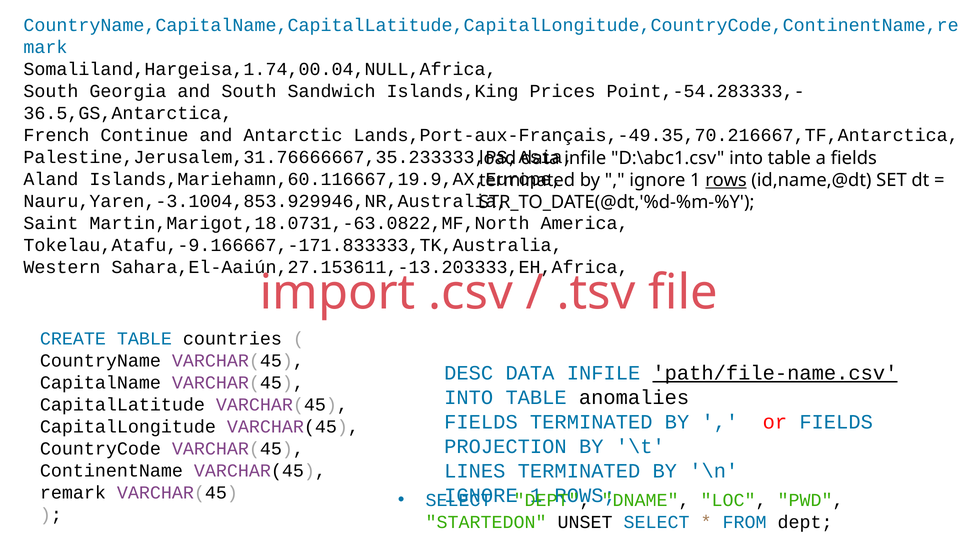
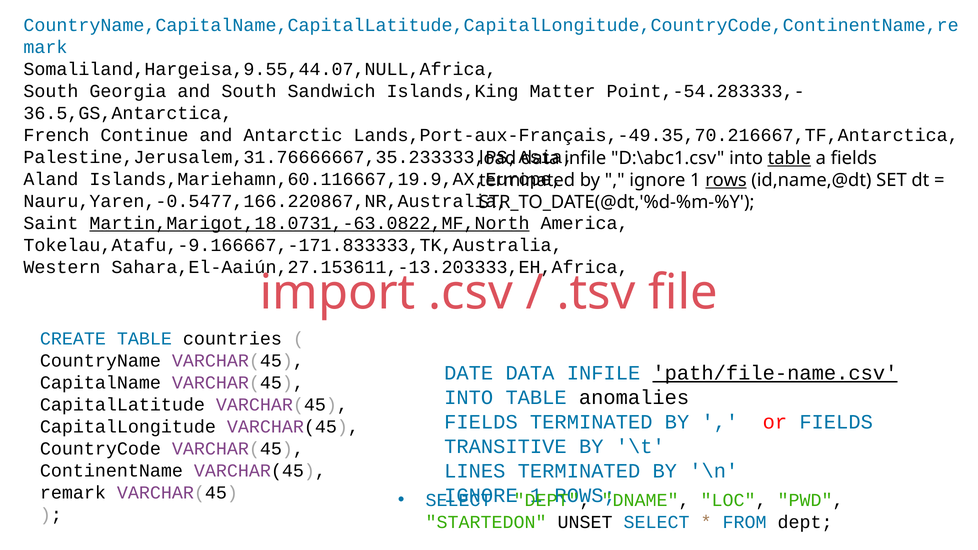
Somaliland,Hargeisa,1.74,00.04,NULL,Africa: Somaliland,Hargeisa,1.74,00.04,NULL,Africa -> Somaliland,Hargeisa,9.55,44.07,NULL,Africa
Prices: Prices -> Matter
table at (789, 158) underline: none -> present
Nauru,Yaren,-3.1004,853.929946,NR,Australia: Nauru,Yaren,-3.1004,853.929946,NR,Australia -> Nauru,Yaren,-0.5477,166.220867,NR,Australia
Martin,Marigot,18.0731,-63.0822,MF,North underline: none -> present
DESC: DESC -> DATE
PROJECTION: PROJECTION -> TRANSITIVE
